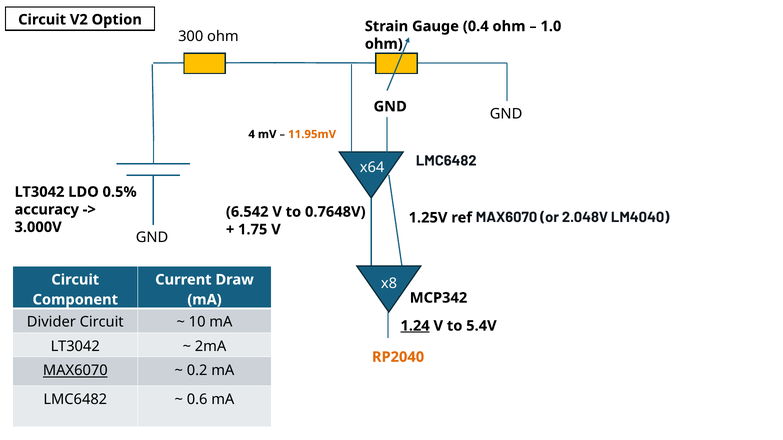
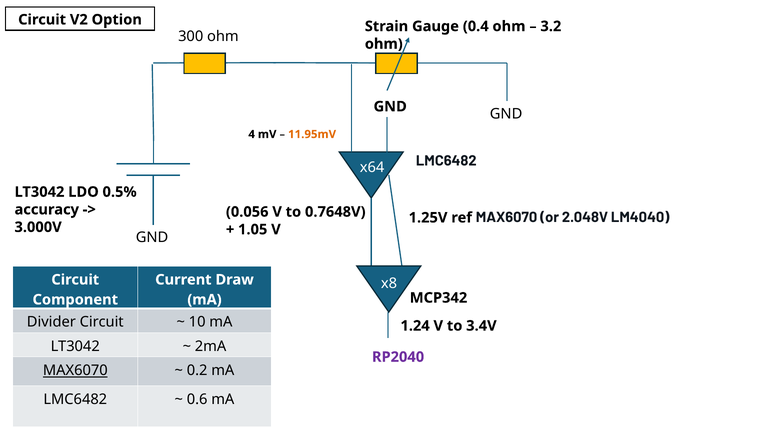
1.0: 1.0 -> 3.2
6.542: 6.542 -> 0.056
1.75: 1.75 -> 1.05
1.24 underline: present -> none
5.4V: 5.4V -> 3.4V
RP2040 colour: orange -> purple
